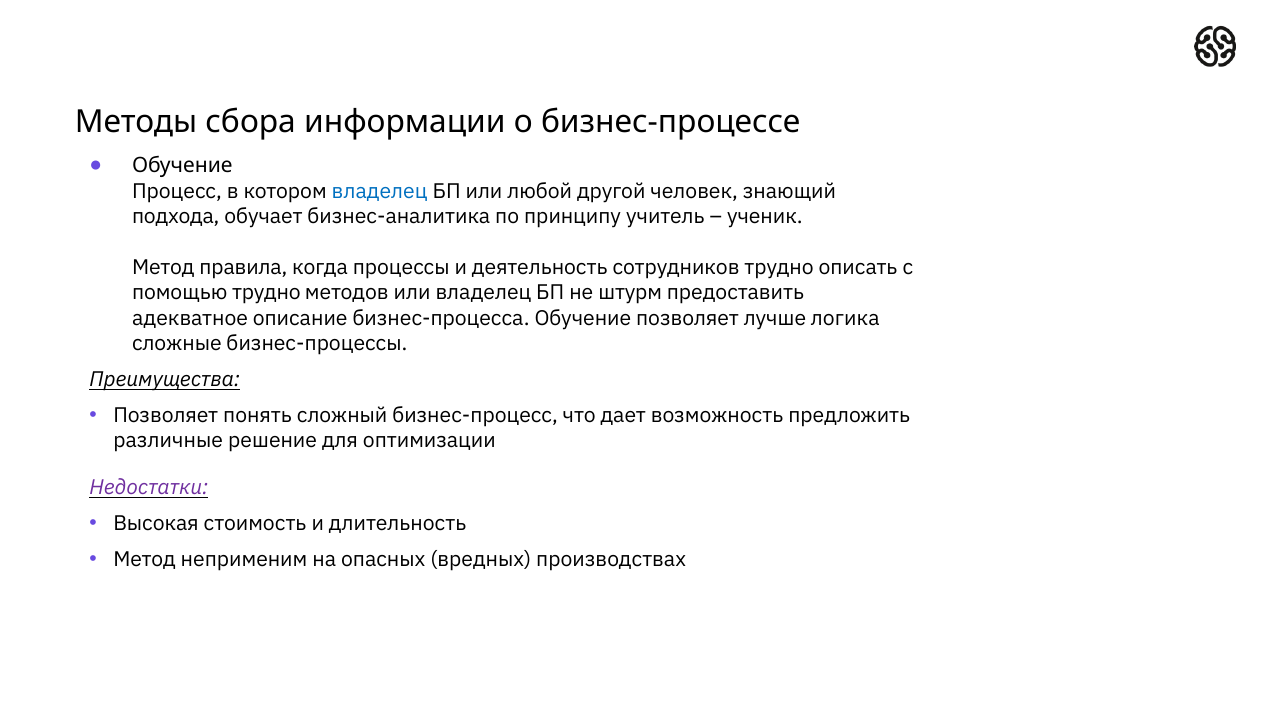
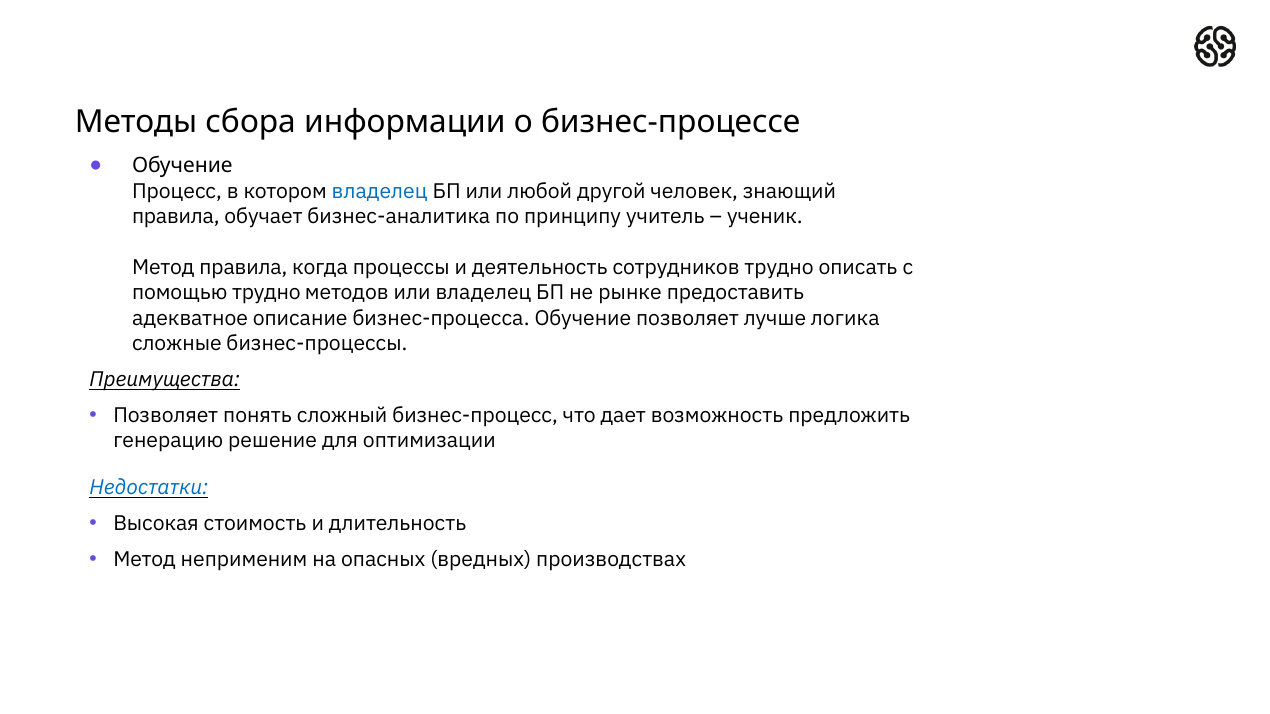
подхода at (176, 217): подхода -> правила
штурм: штурм -> рынке
различные: различные -> генерацию
Недостатки colour: purple -> blue
